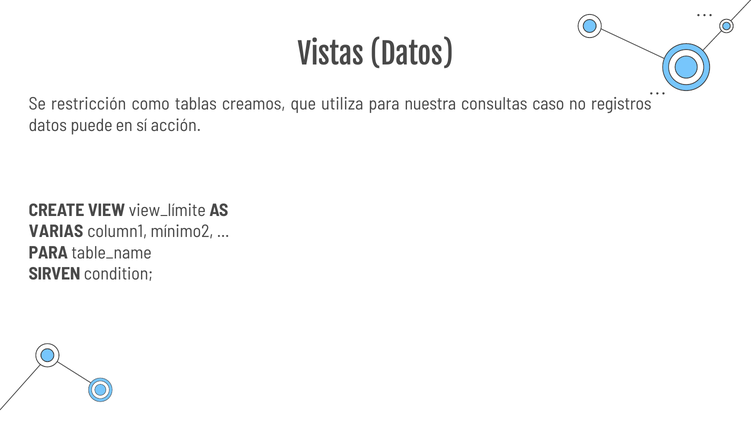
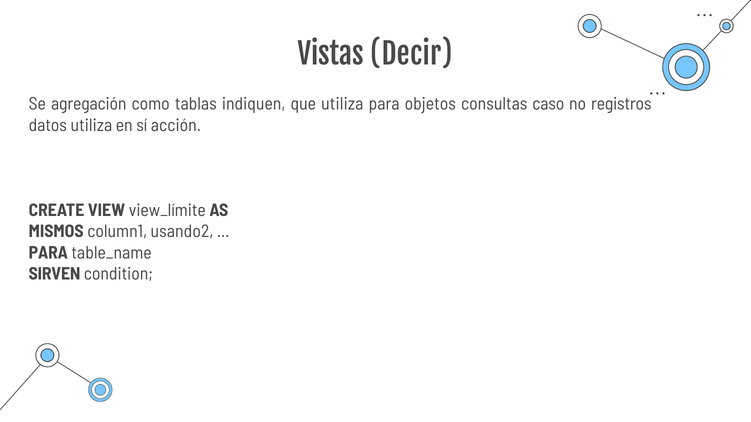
Vistas Datos: Datos -> Decir
restricción: restricción -> agregación
creamos: creamos -> indiquen
nuestra: nuestra -> objetos
datos puede: puede -> utiliza
VARIAS: VARIAS -> MISMOS
mínimo2: mínimo2 -> usando2
